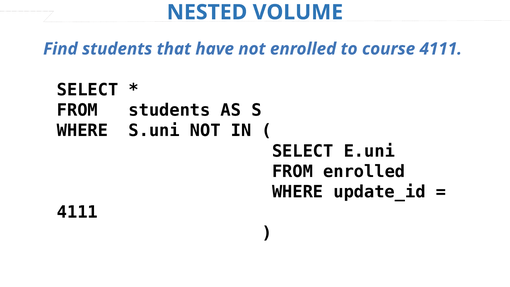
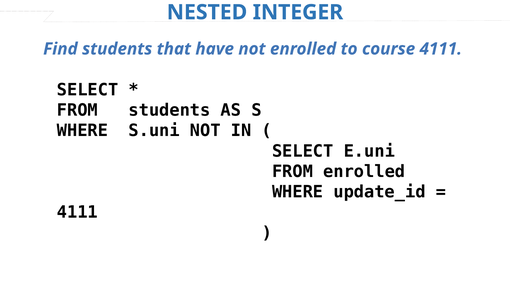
VOLUME: VOLUME -> INTEGER
